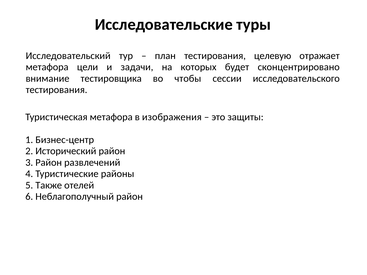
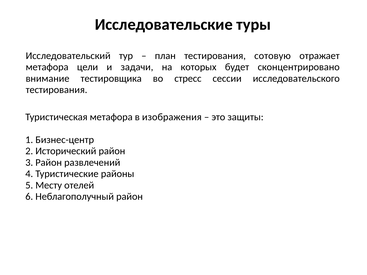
целевую: целевую -> сотовую
чтобы: чтобы -> стресс
Также: Также -> Месту
